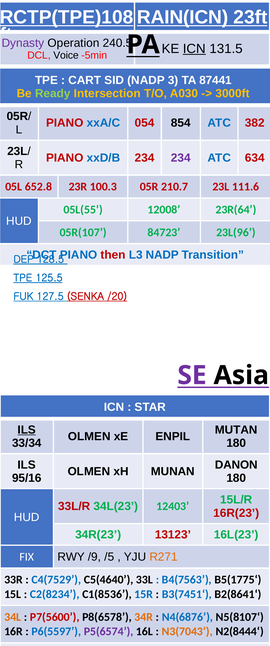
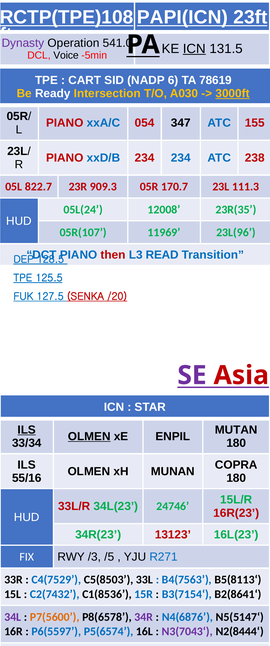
RAIN(ICN: RAIN(ICN -> PAPI(ICN
240.5: 240.5 -> 541.0
3: 3 -> 6
87441: 87441 -> 78619
Ready colour: light green -> white
3000ft underline: none -> present
854: 854 -> 347
382: 382 -> 155
234 at (181, 158) colour: purple -> blue
634: 634 -> 238
652.8: 652.8 -> 822.7
100.3: 100.3 -> 909.3
210.7: 210.7 -> 170.7
111.6: 111.6 -> 111.3
05L(55: 05L(55 -> 05L(24
23R(64: 23R(64 -> 23R(35
84723: 84723 -> 11969
L3 NADP: NADP -> READ
Asia colour: black -> red
OLMEN at (89, 436) underline: none -> present
DANON: DANON -> COPRA
95/16: 95/16 -> 55/16
12403: 12403 -> 24746
/9: /9 -> /3
R271 colour: orange -> blue
C5(4640: C5(4640 -> C5(8503
B5(1775‘: B5(1775‘ -> B5(8113‘
C2(8234: C2(8234 -> C2(7432
B3(7451‘: B3(7451‘ -> B3(7154‘
34L colour: orange -> purple
P7(5600 colour: red -> orange
34R colour: orange -> purple
N5(8107‘: N5(8107‘ -> N5(5147‘
P5(6574 colour: purple -> blue
N3(7043‘ colour: orange -> purple
